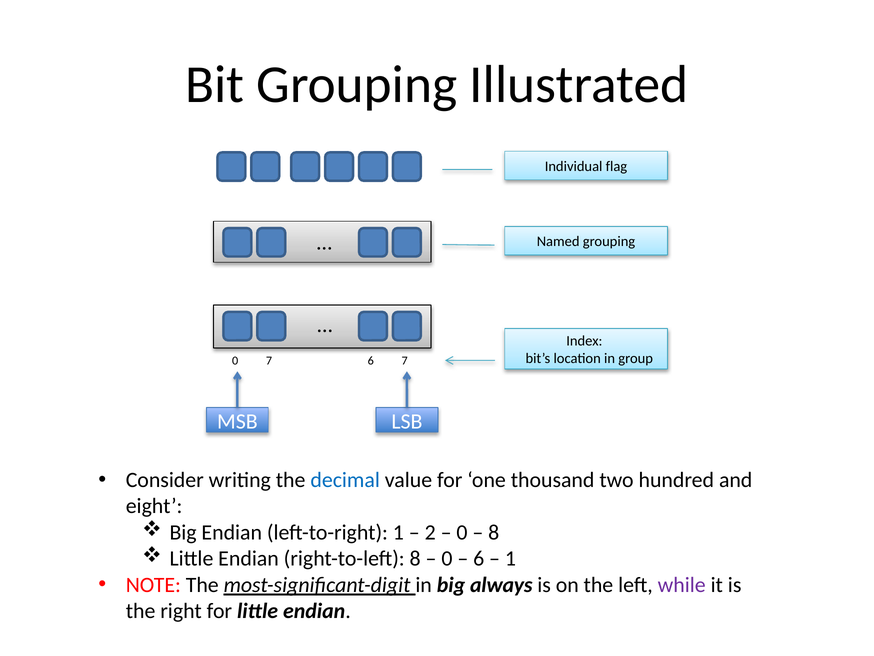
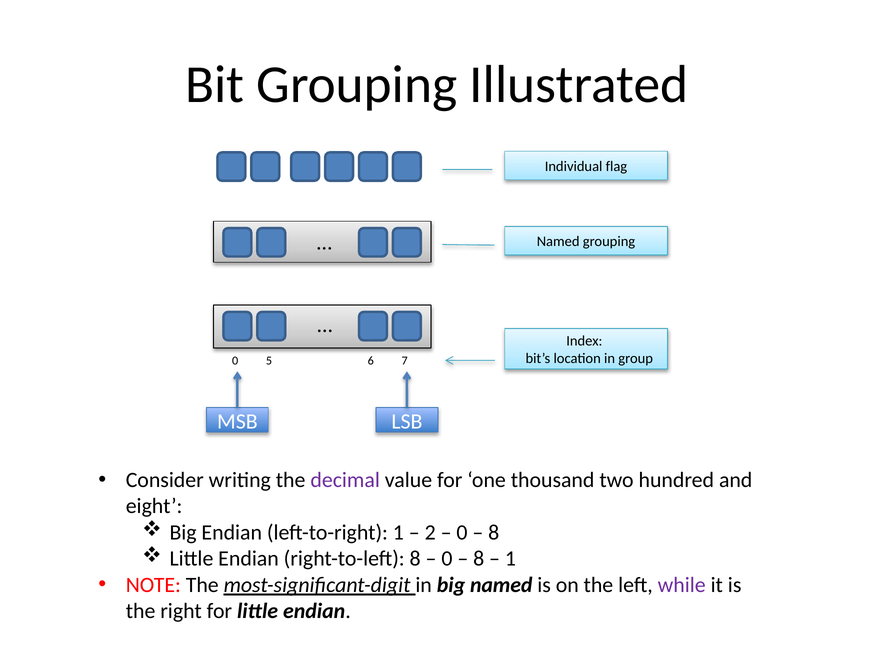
0 7: 7 -> 5
decimal colour: blue -> purple
6 at (479, 558): 6 -> 8
big always: always -> named
